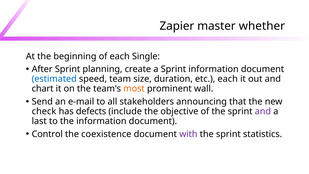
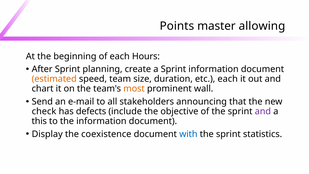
Zapier: Zapier -> Points
whether: whether -> allowing
Single: Single -> Hours
estimated colour: blue -> orange
last: last -> this
Control: Control -> Display
with colour: purple -> blue
